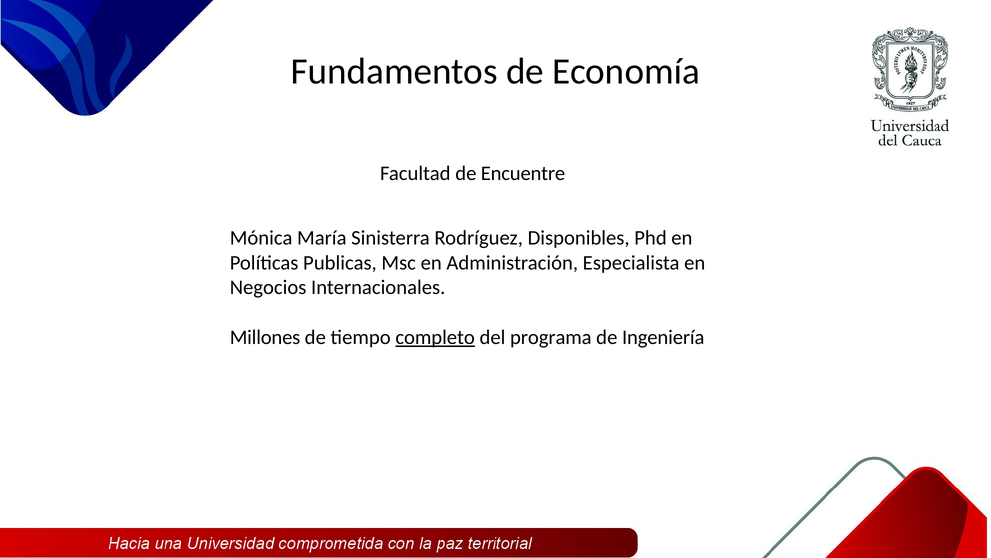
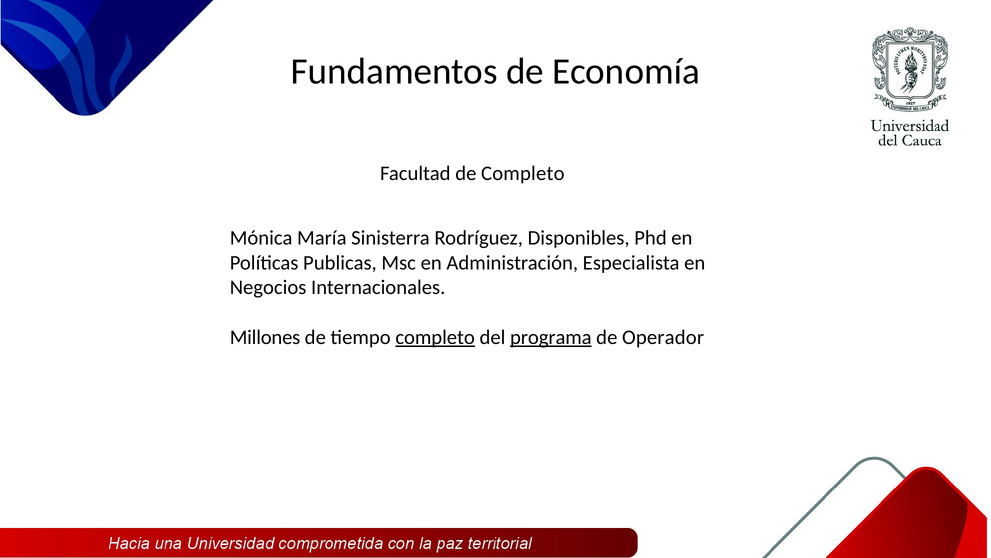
de Encuentre: Encuentre -> Completo
programa underline: none -> present
Ingeniería: Ingeniería -> Operador
